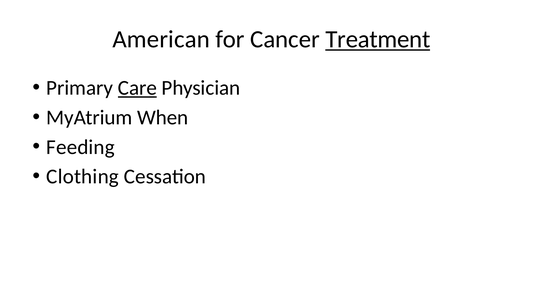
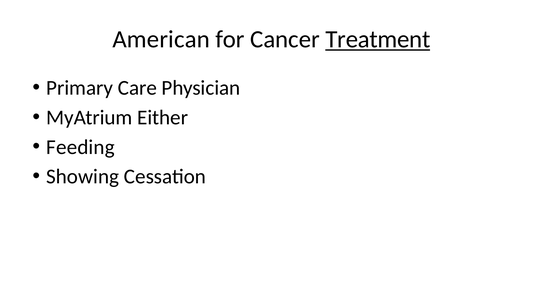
Care underline: present -> none
When: When -> Either
Clothing: Clothing -> Showing
